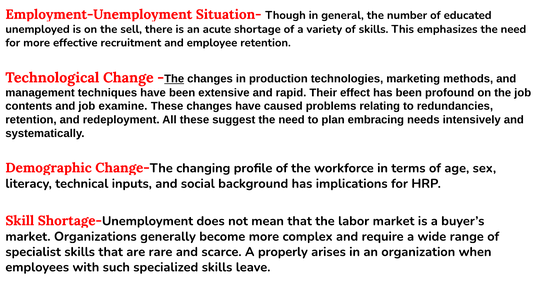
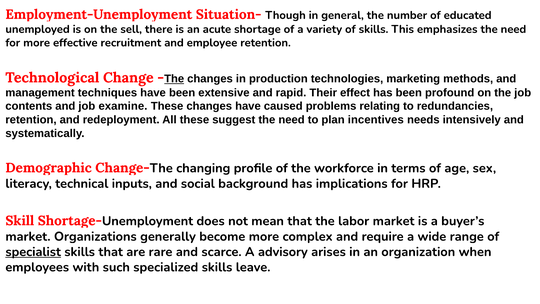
embracing: embracing -> incentives
specialist underline: none -> present
properly: properly -> advisory
